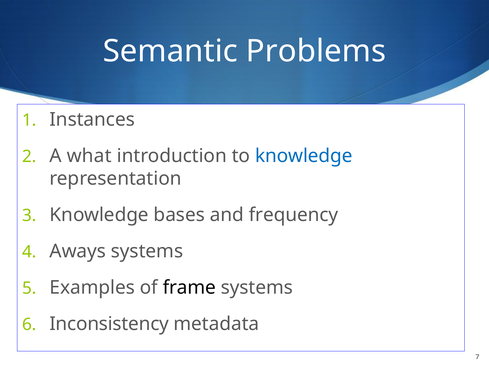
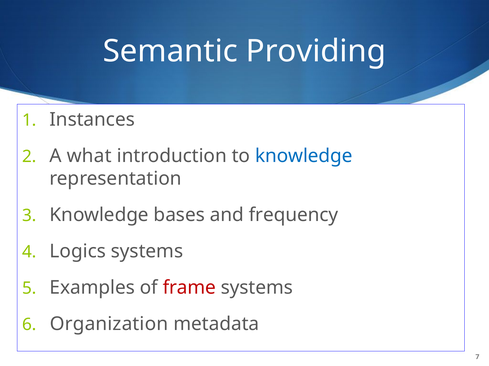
Problems: Problems -> Providing
Aways: Aways -> Logics
frame colour: black -> red
Inconsistency: Inconsistency -> Organization
